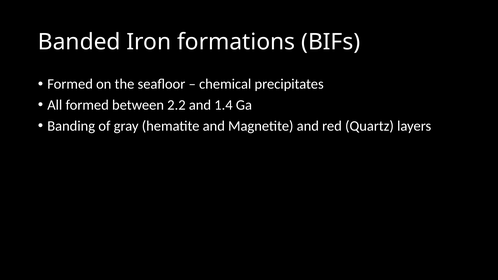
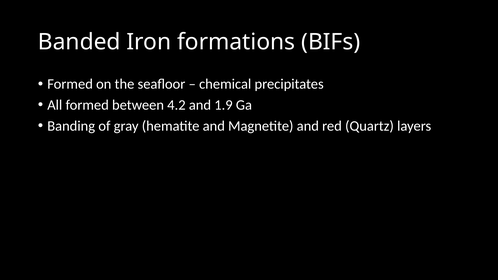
2.2: 2.2 -> 4.2
1.4: 1.4 -> 1.9
